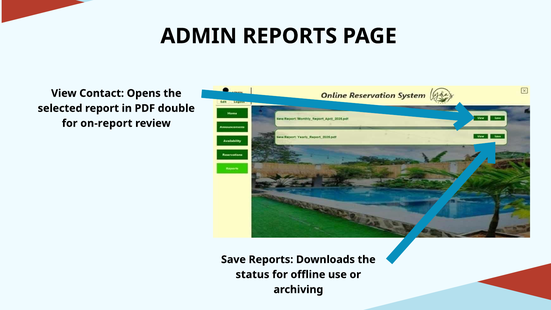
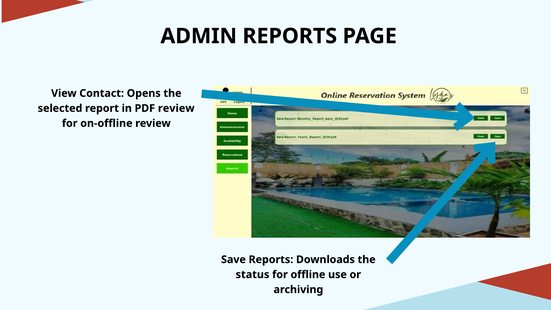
PDF double: double -> review
on-report: on-report -> on-offline
